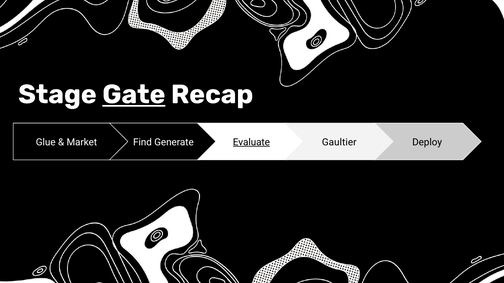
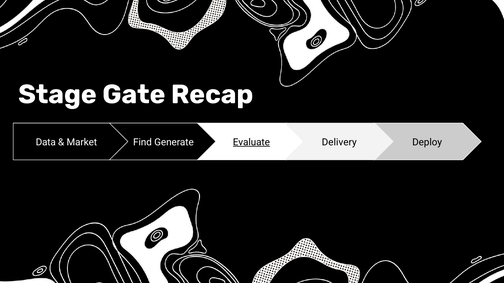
Gate underline: present -> none
Gaultier: Gaultier -> Delivery
Glue: Glue -> Data
